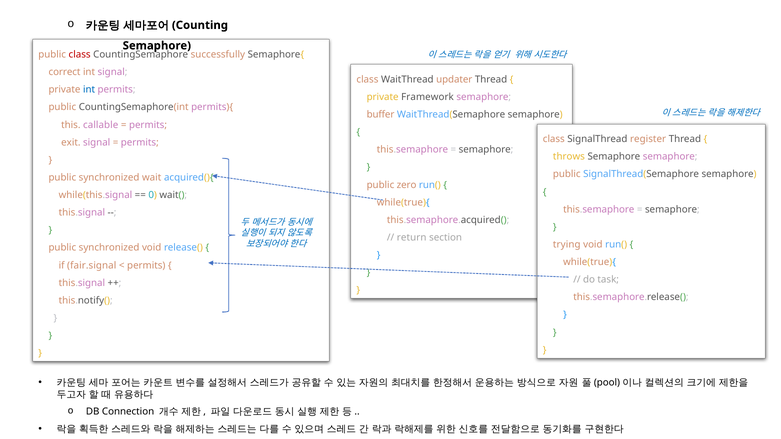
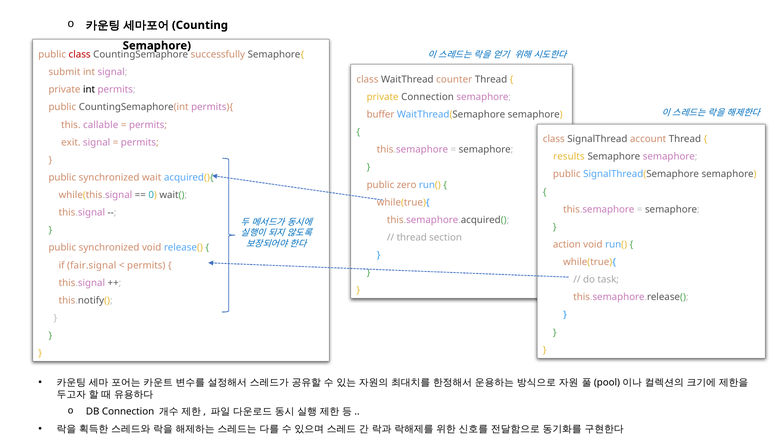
correct: correct -> submit
updater: updater -> counter
int at (89, 90) colour: blue -> black
private Framework: Framework -> Connection
register: register -> account
throws: throws -> results
return at (412, 238): return -> thread
trying: trying -> action
